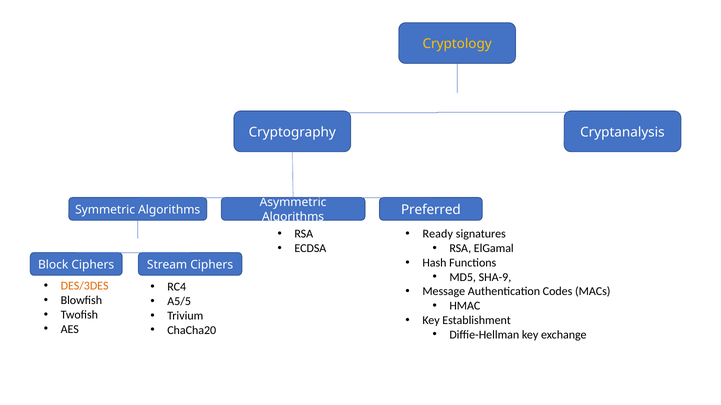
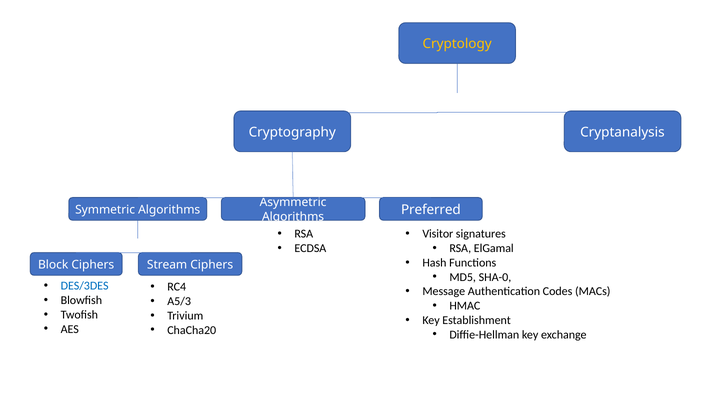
Ready: Ready -> Visitor
SHA-9: SHA-9 -> SHA-0
DES/3DES colour: orange -> blue
A5/5: A5/5 -> A5/3
